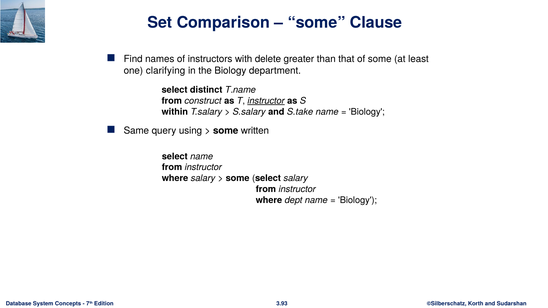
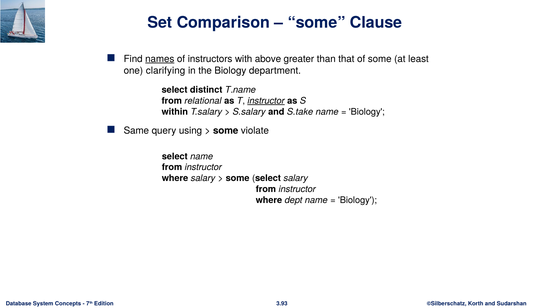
names underline: none -> present
delete: delete -> above
construct: construct -> relational
written: written -> violate
